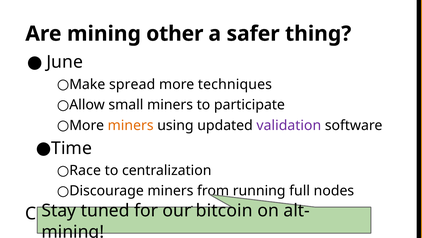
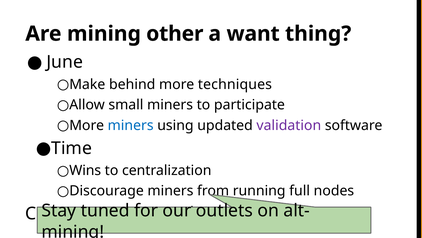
safer: safer -> want
spread: spread -> behind
miners at (131, 125) colour: orange -> blue
Race: Race -> Wins
bitcoin: bitcoin -> outlets
